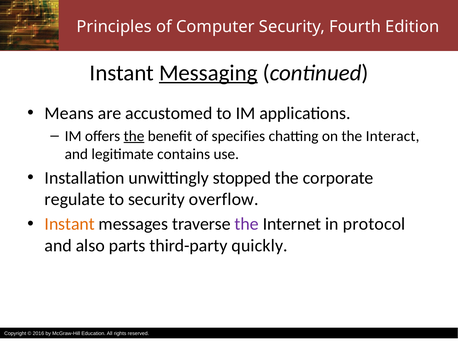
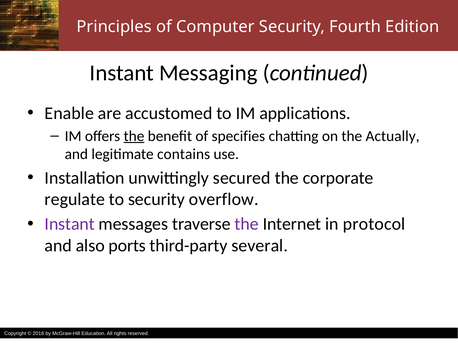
Messaging underline: present -> none
Means: Means -> Enable
Interact: Interact -> Actually
stopped: stopped -> secured
Instant at (70, 224) colour: orange -> purple
parts: parts -> ports
quickly: quickly -> several
